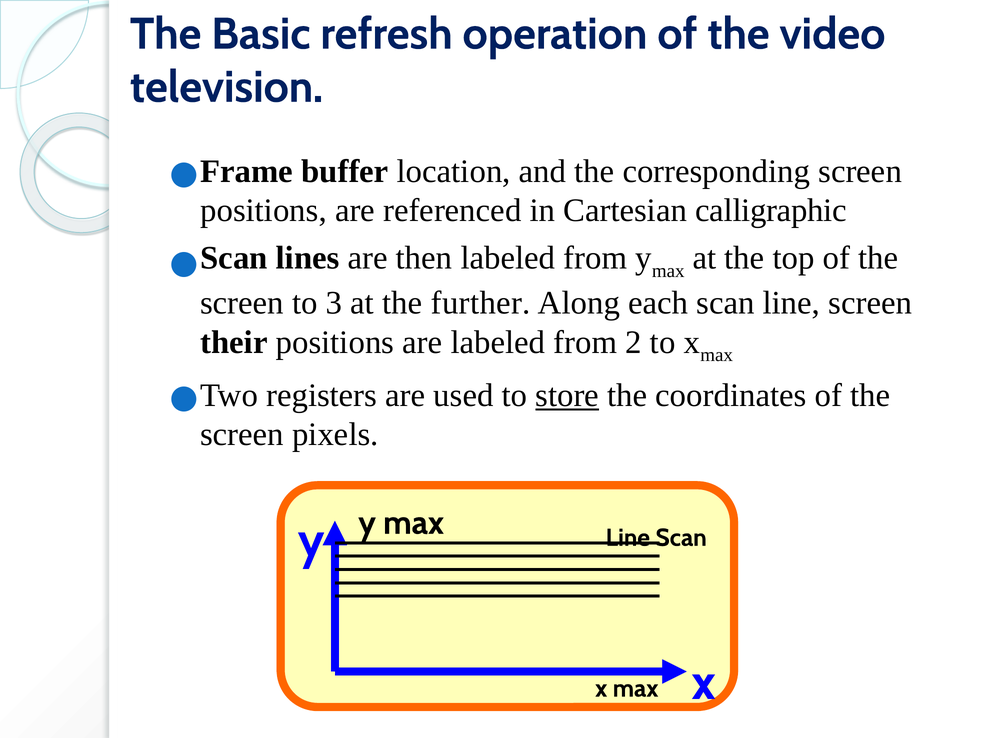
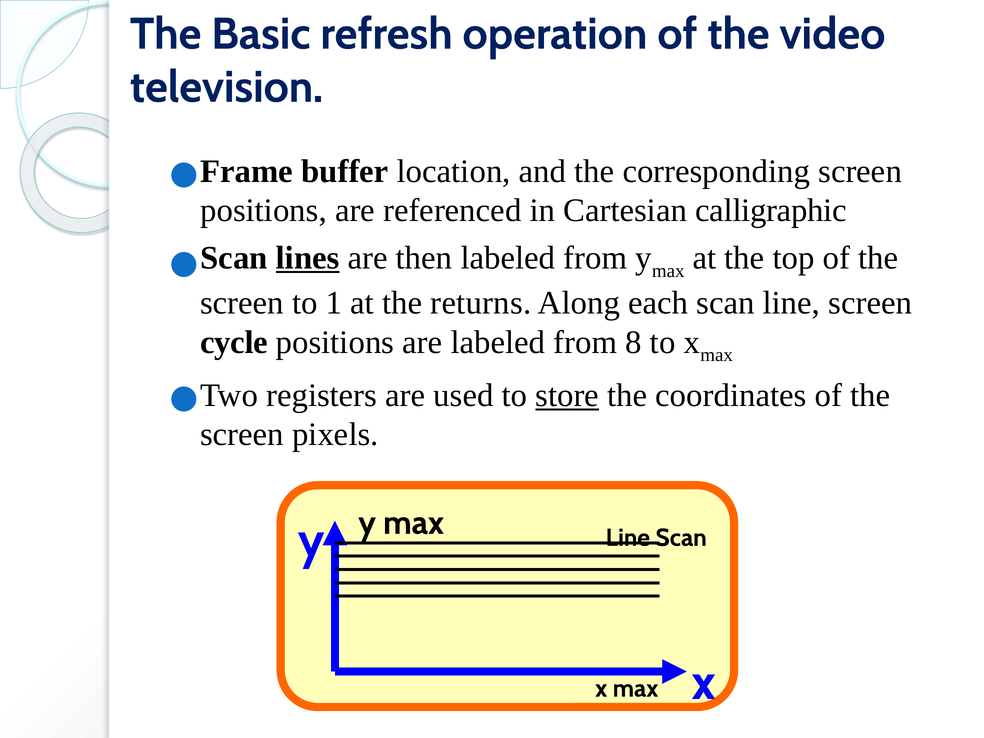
lines underline: none -> present
3: 3 -> 1
further: further -> returns
their: their -> cycle
2: 2 -> 8
